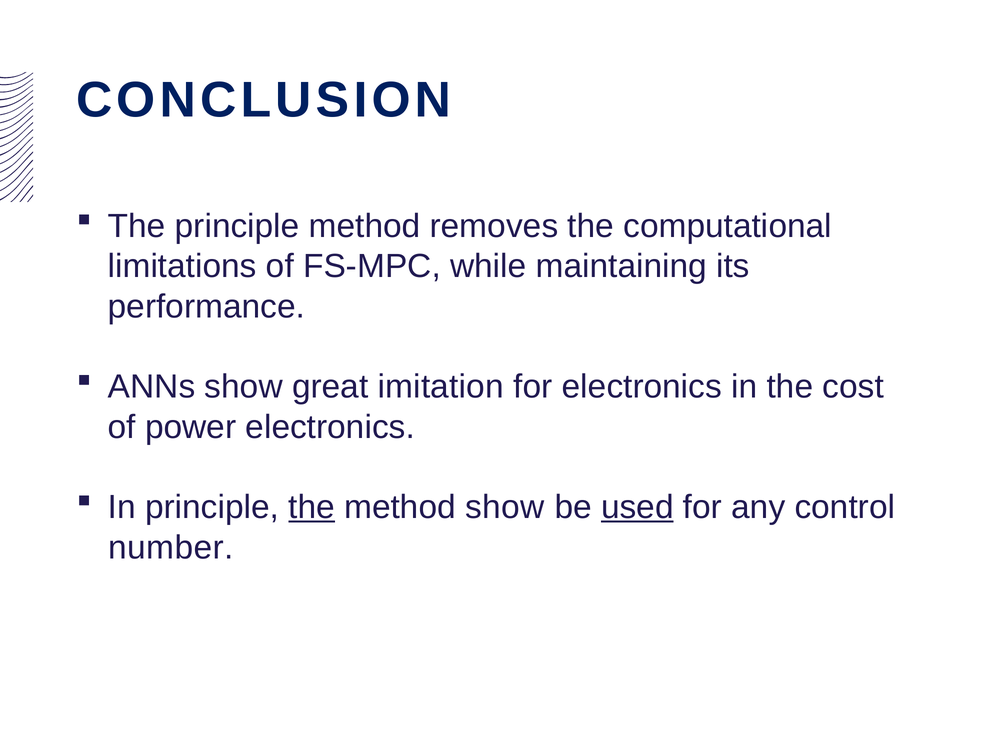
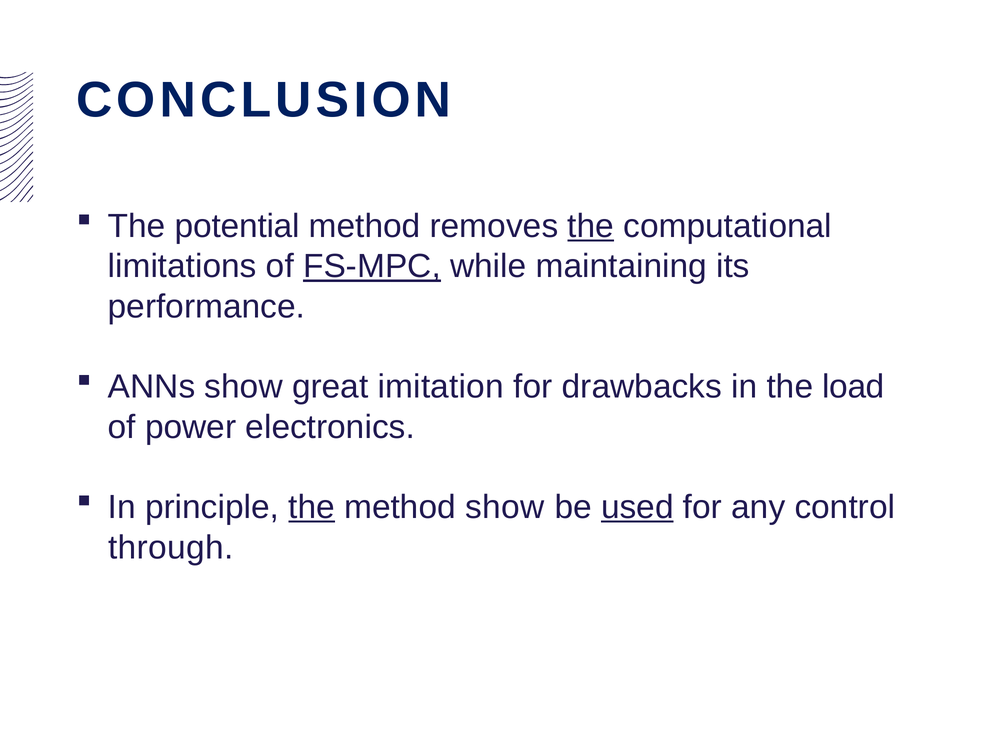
The principle: principle -> potential
the at (591, 226) underline: none -> present
FS-MPC underline: none -> present
for electronics: electronics -> drawbacks
cost: cost -> load
number: number -> through
